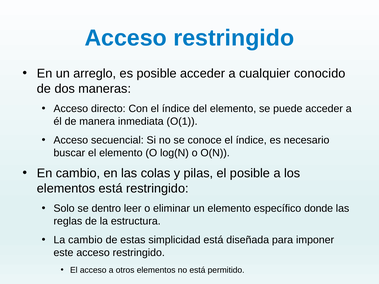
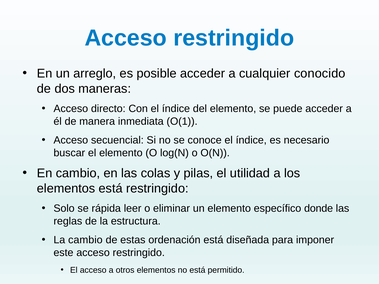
el posible: posible -> utilidad
dentro: dentro -> rápida
simplicidad: simplicidad -> ordenación
